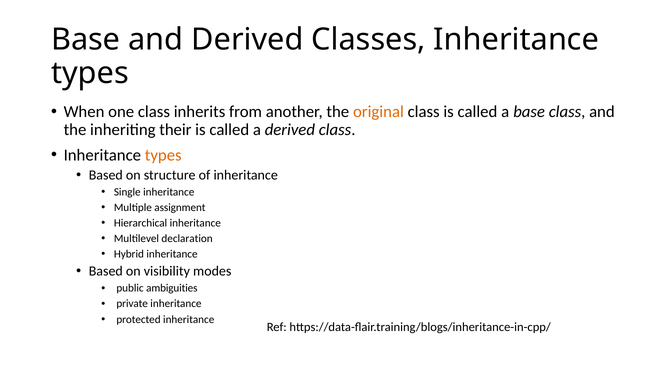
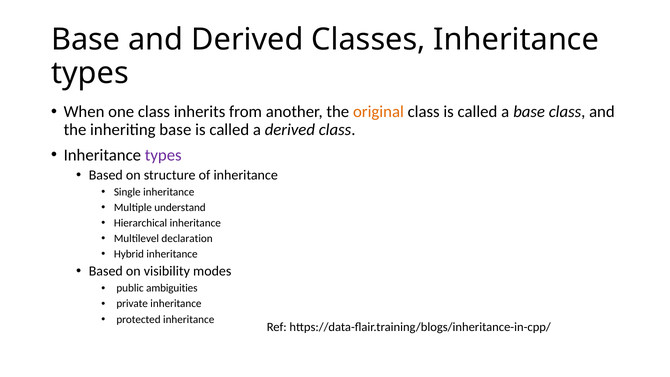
inheriting their: their -> base
types at (163, 155) colour: orange -> purple
assignment: assignment -> understand
